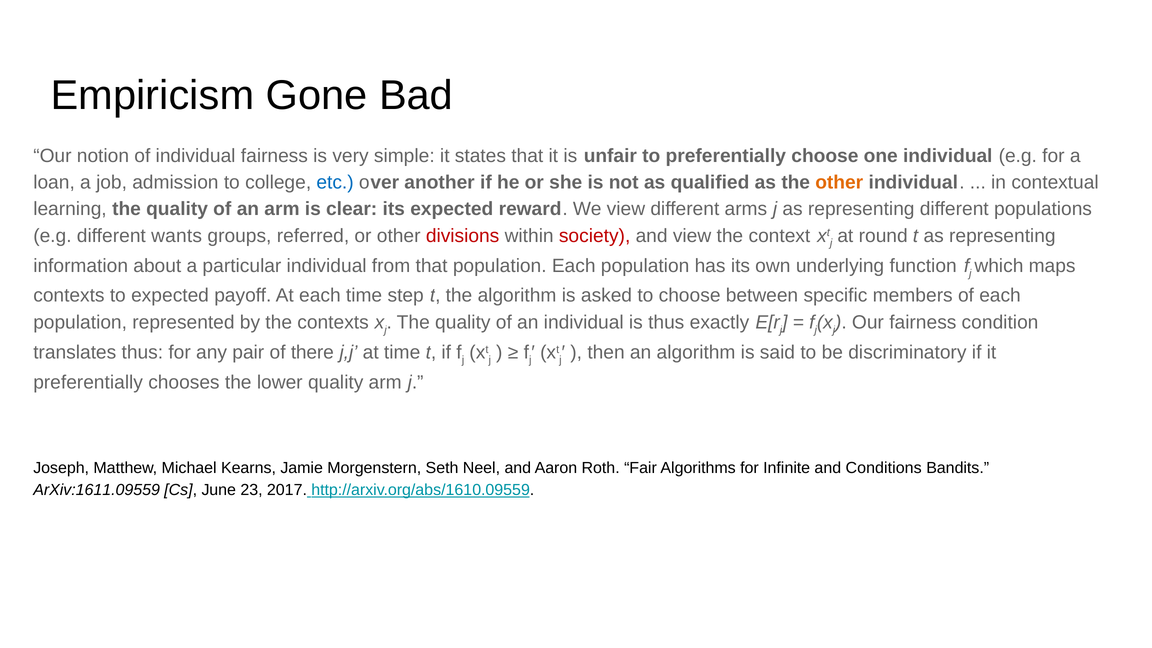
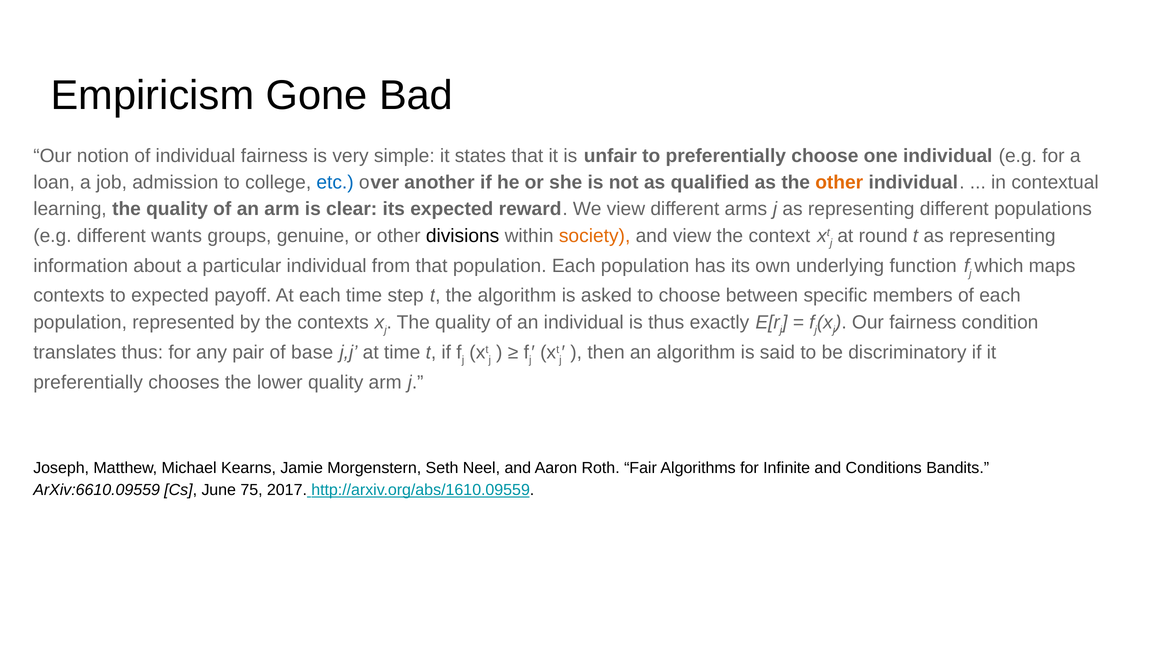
referred: referred -> genuine
divisions colour: red -> black
society colour: red -> orange
there: there -> base
ArXiv:1611.09559: ArXiv:1611.09559 -> ArXiv:6610.09559
23: 23 -> 75
